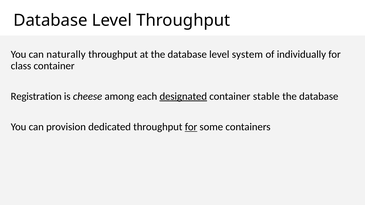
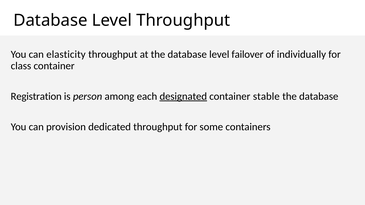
naturally: naturally -> elasticity
system: system -> failover
cheese: cheese -> person
for at (191, 127) underline: present -> none
